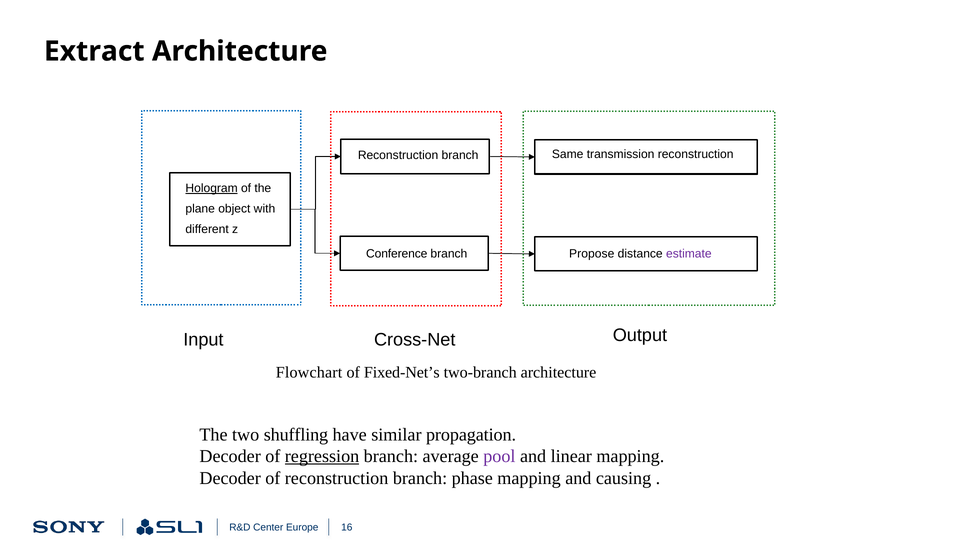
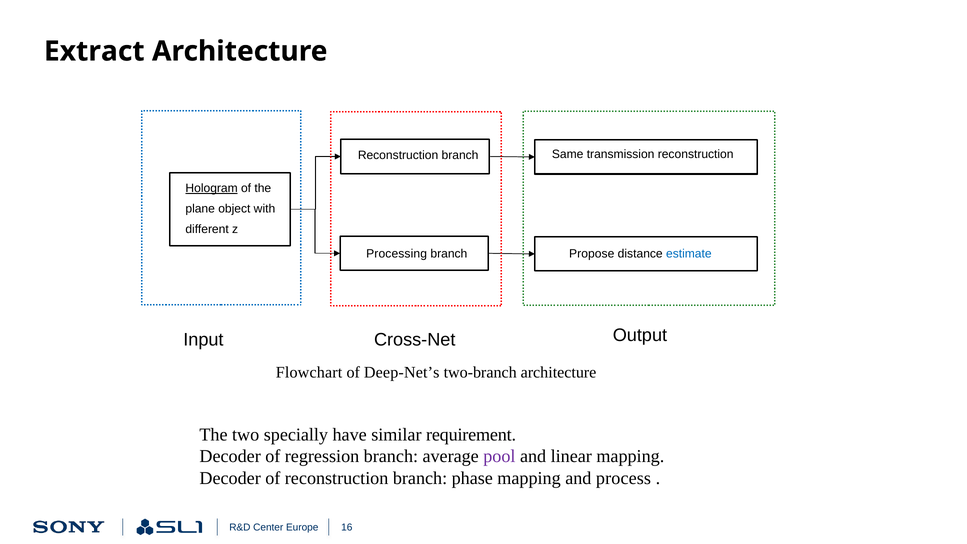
Conference: Conference -> Processing
estimate colour: purple -> blue
Fixed-Net’s: Fixed-Net’s -> Deep-Net’s
shuffling: shuffling -> specially
propagation: propagation -> requirement
regression underline: present -> none
causing: causing -> process
